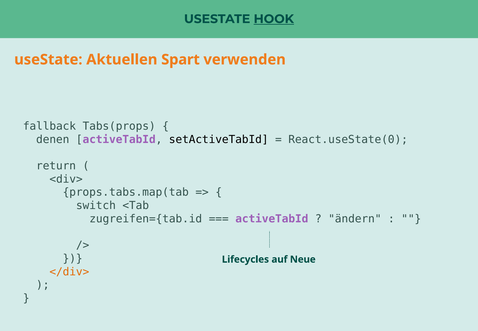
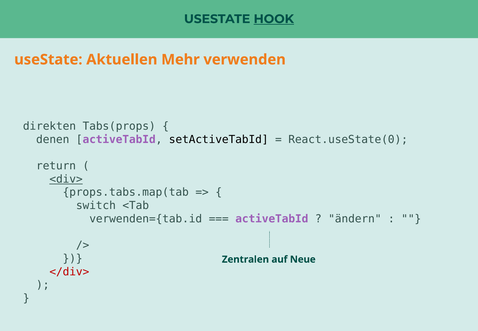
Spart: Spart -> Mehr
fallback: fallback -> direkten
<div> underline: none -> present
zugreifen={tab.id: zugreifen={tab.id -> verwenden={tab.id
Lifecycles: Lifecycles -> Zentralen
</div> colour: orange -> red
